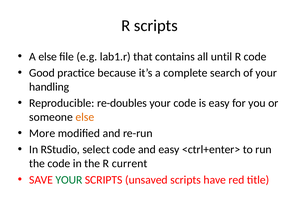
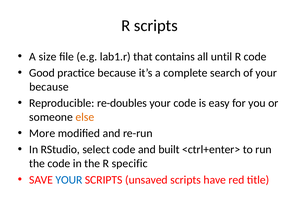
A else: else -> size
handling at (49, 87): handling -> because
and easy: easy -> built
current: current -> specific
YOUR at (69, 180) colour: green -> blue
